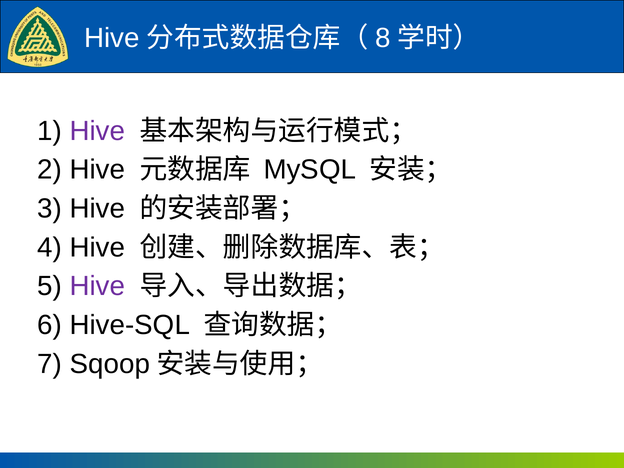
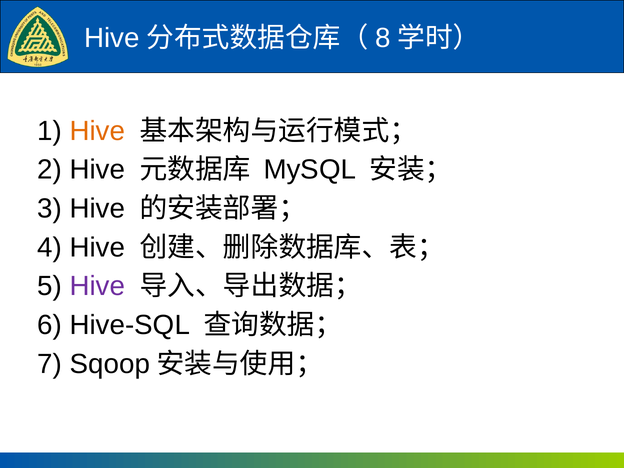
Hive at (98, 131) colour: purple -> orange
